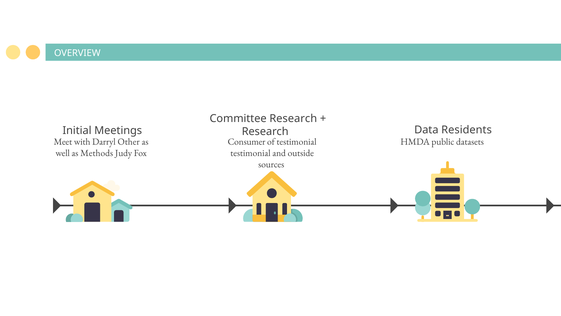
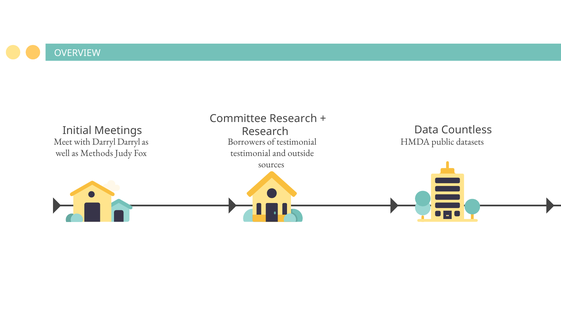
Residents: Residents -> Countless
Darryl Other: Other -> Darryl
Consumer: Consumer -> Borrowers
